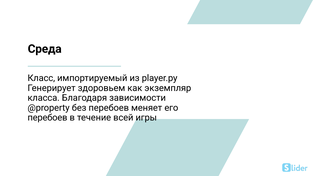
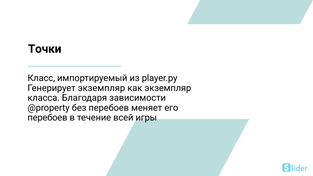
Среда: Среда -> Точки
Генерирует здоровьем: здоровьем -> экземпляр
